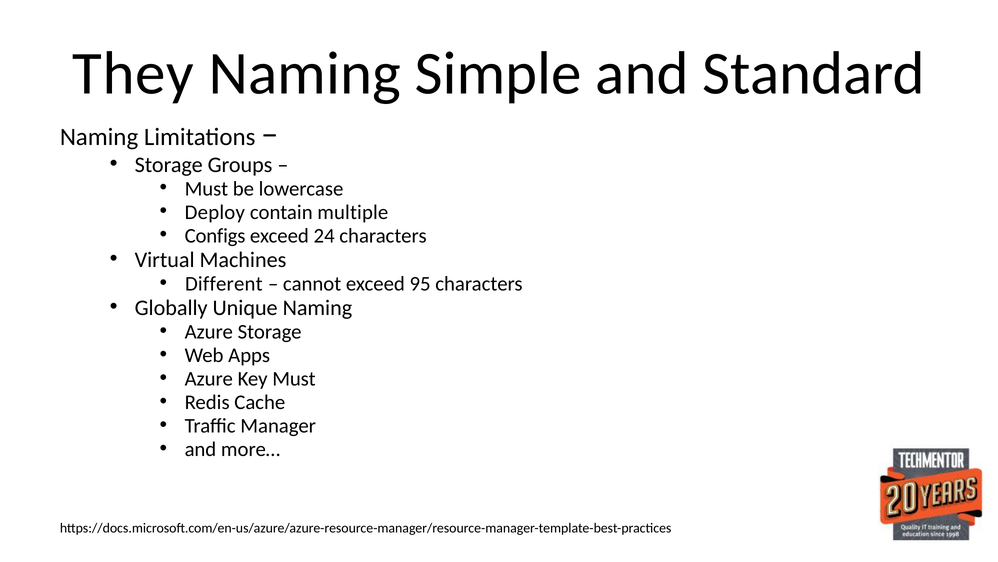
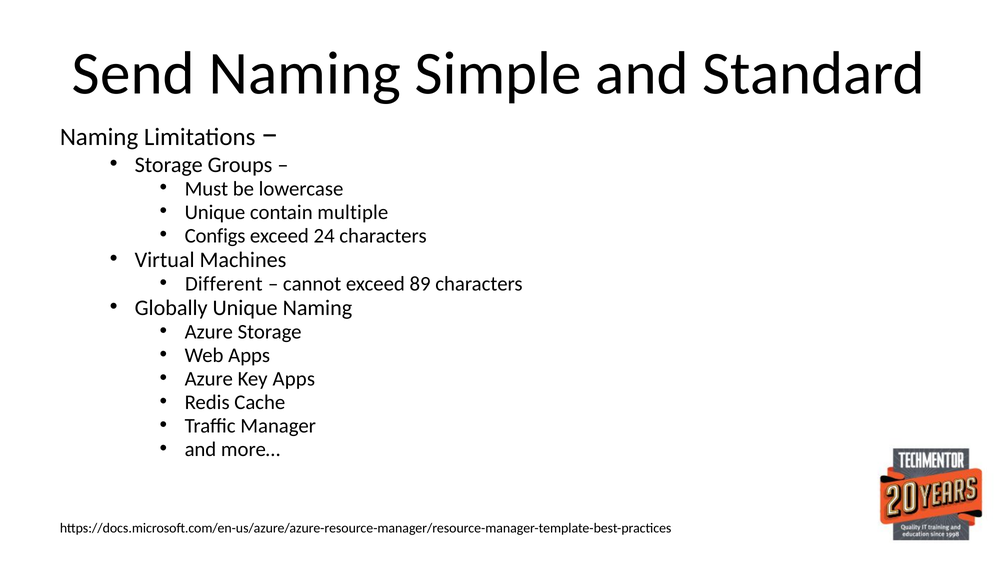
They: They -> Send
Deploy at (215, 212): Deploy -> Unique
95: 95 -> 89
Key Must: Must -> Apps
